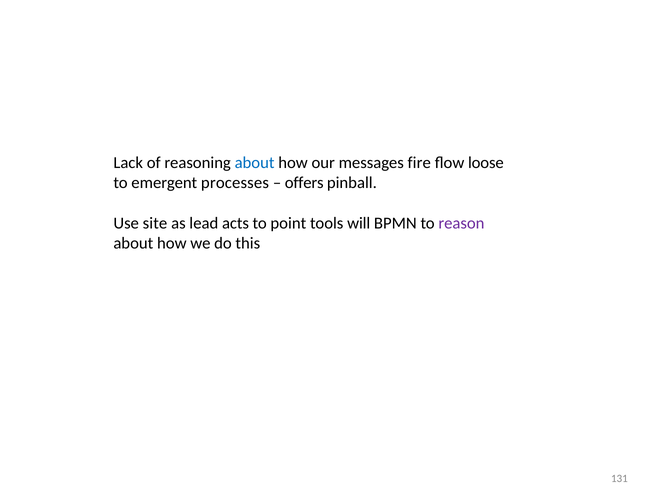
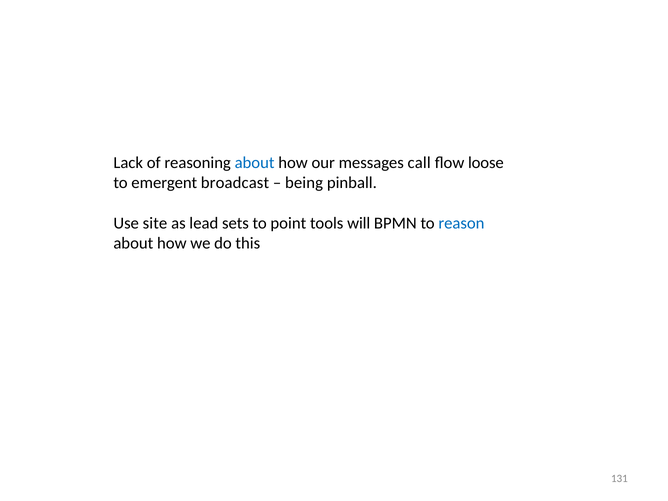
fire: fire -> call
processes: processes -> broadcast
offers: offers -> being
acts: acts -> sets
reason colour: purple -> blue
